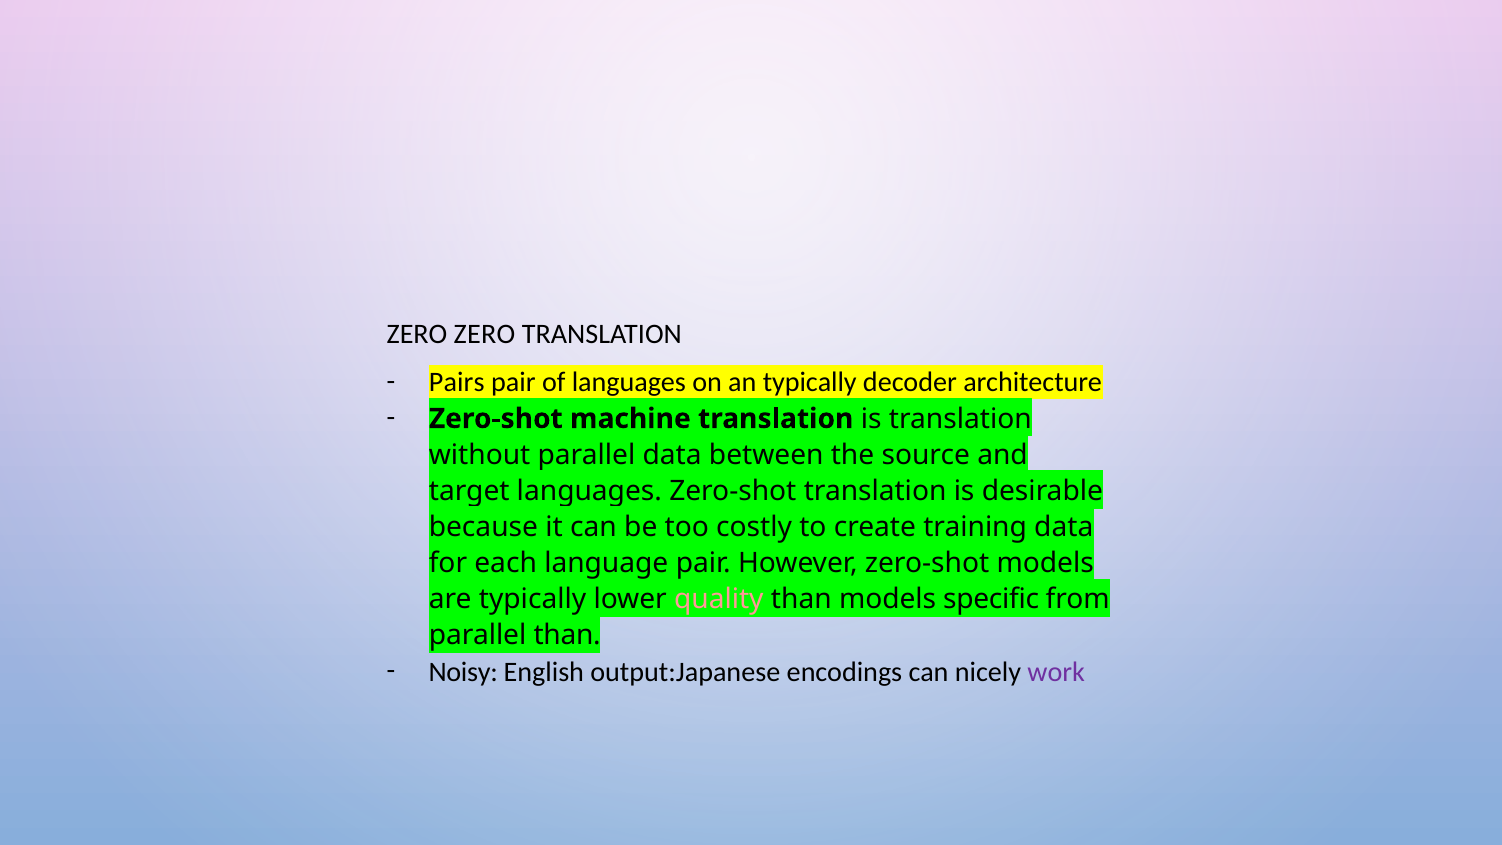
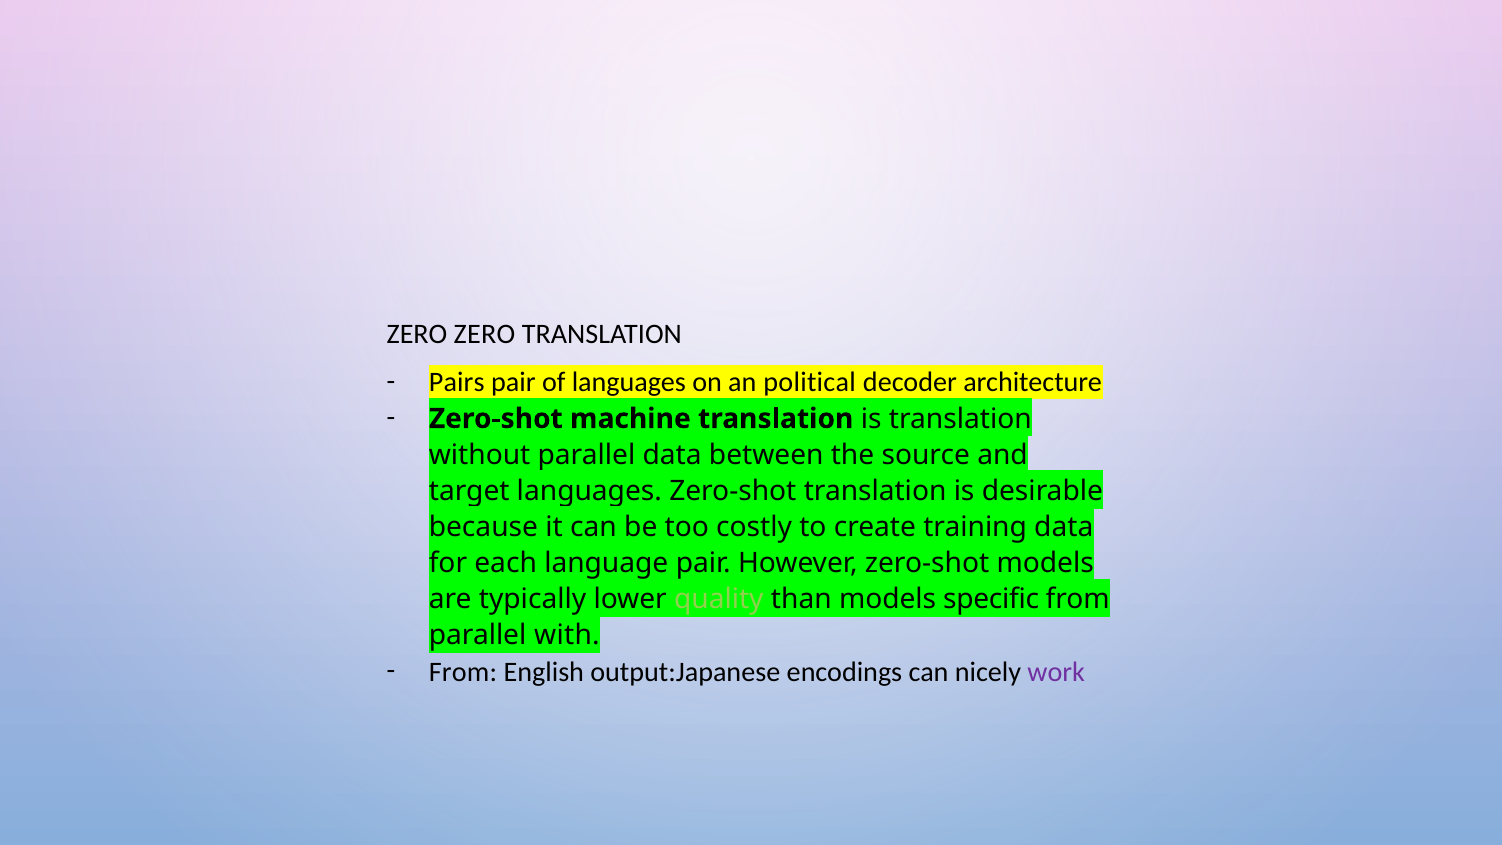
an typically: typically -> political
quality colour: pink -> light green
parallel than: than -> with
Noisy at (463, 672): Noisy -> From
